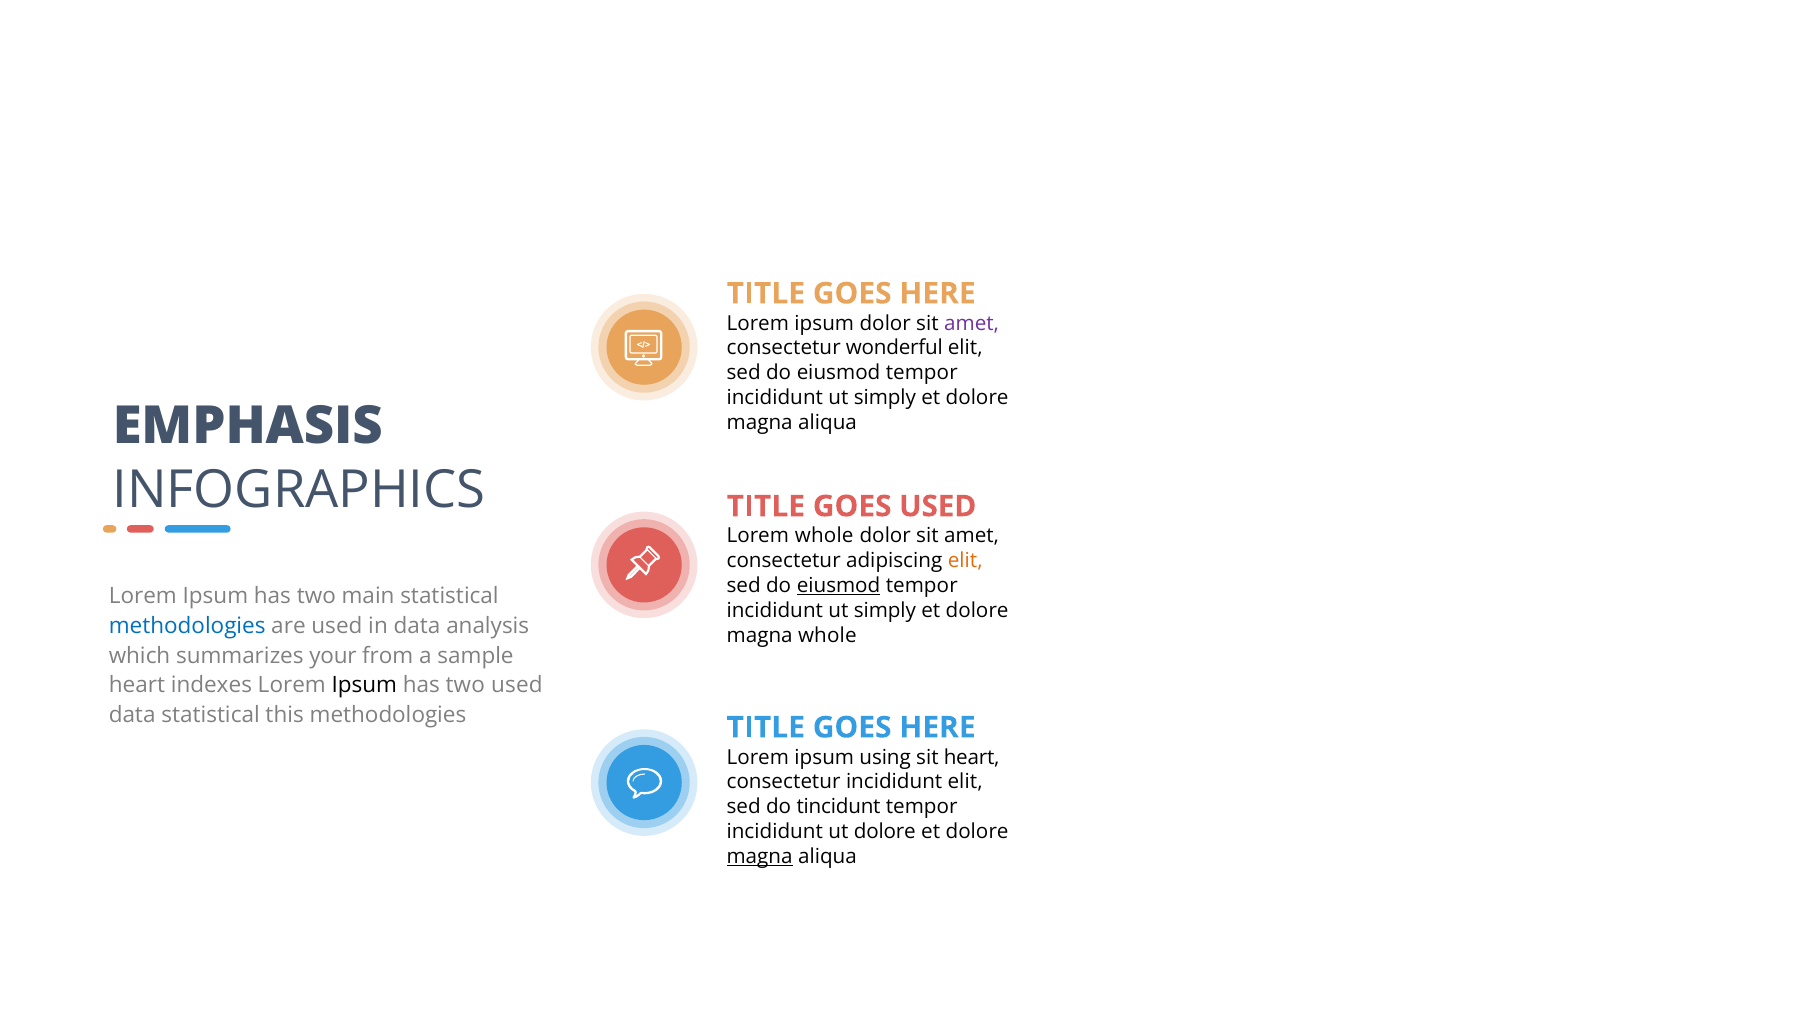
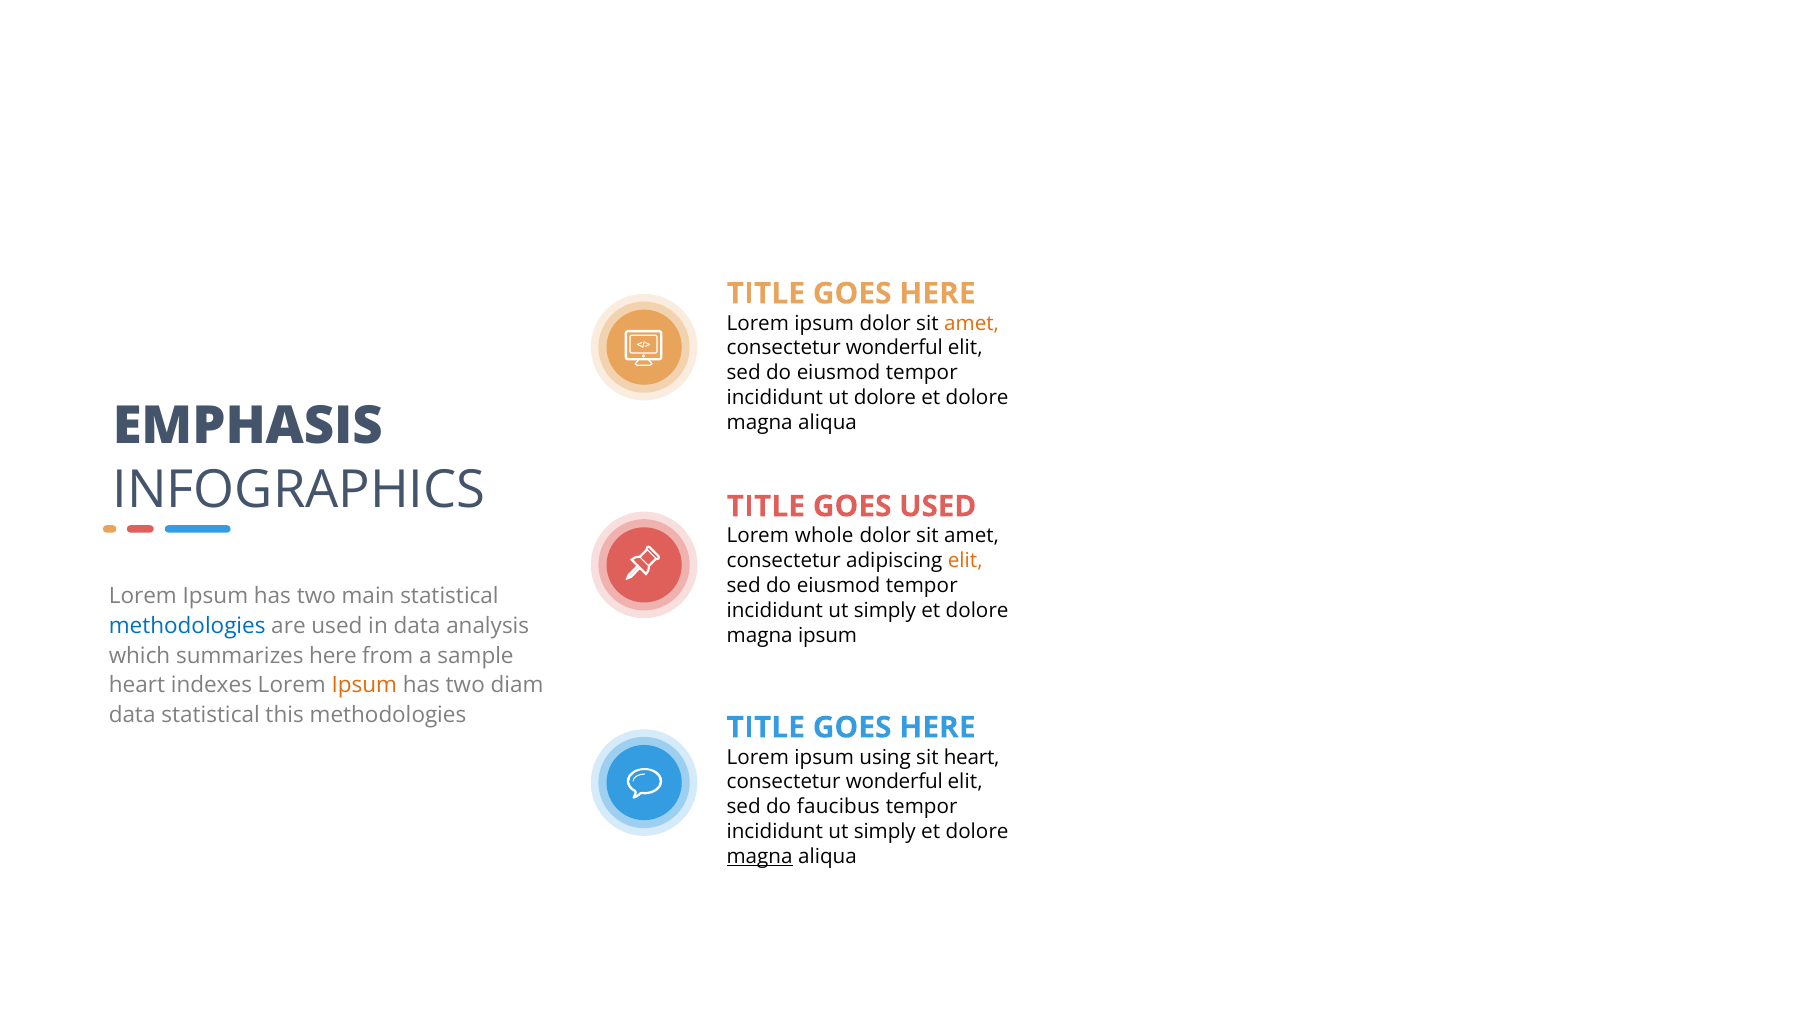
amet at (972, 324) colour: purple -> orange
simply at (885, 398): simply -> dolore
eiusmod at (839, 586) underline: present -> none
magna whole: whole -> ipsum
summarizes your: your -> here
Ipsum at (364, 686) colour: black -> orange
two used: used -> diam
incididunt at (894, 783): incididunt -> wonderful
tincidunt: tincidunt -> faucibus
dolore at (885, 832): dolore -> simply
